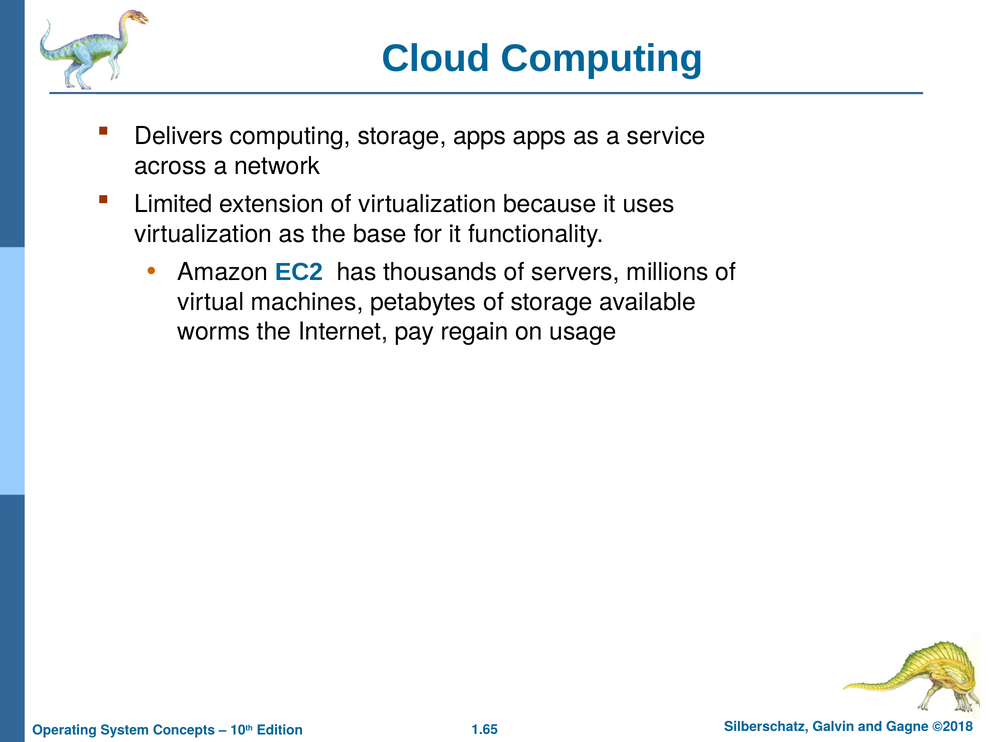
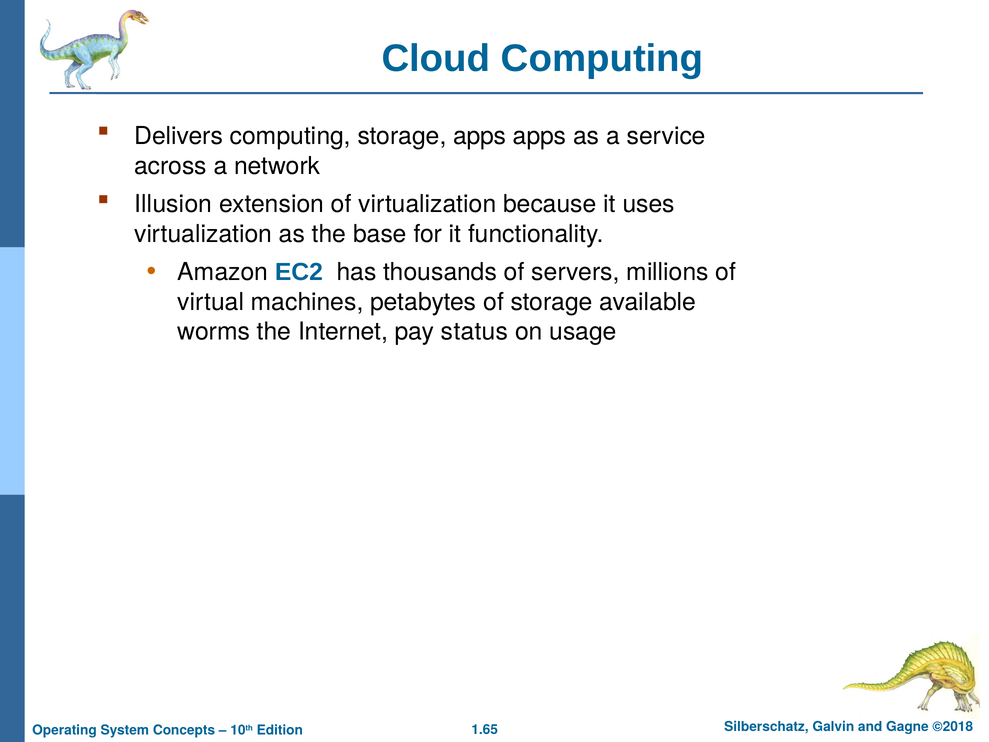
Limited: Limited -> Illusion
regain: regain -> status
